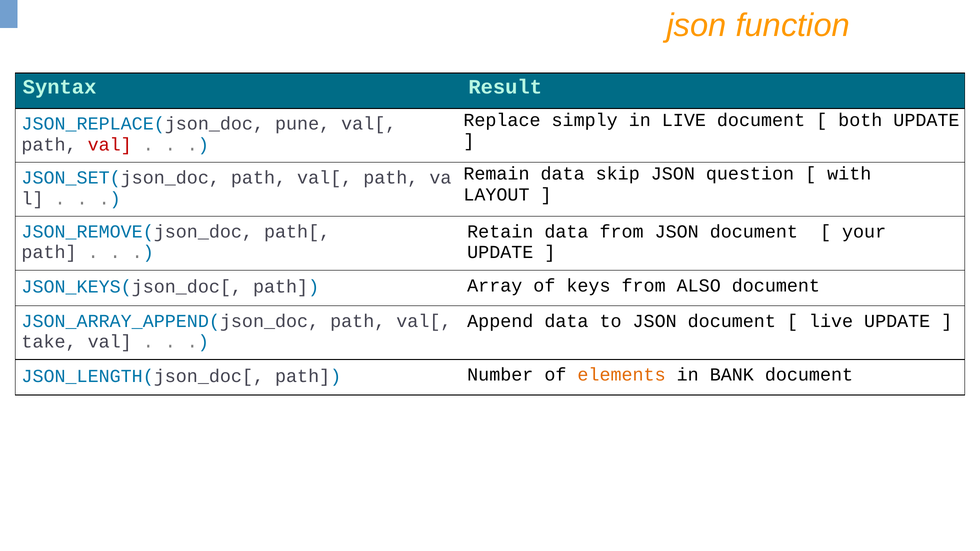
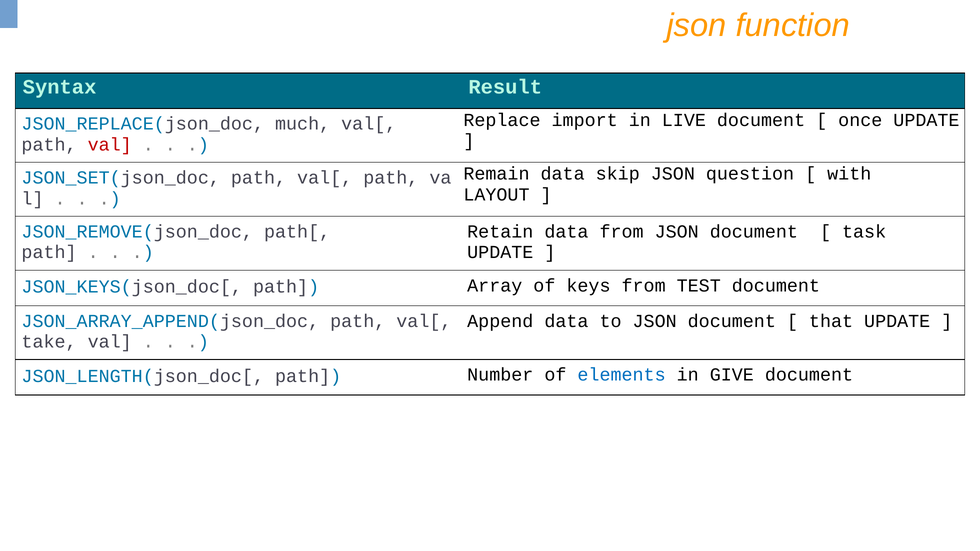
simply: simply -> import
both: both -> once
pune: pune -> much
your: your -> task
ALSO: ALSO -> TEST
live at (831, 321): live -> that
elements colour: orange -> blue
BANK: BANK -> GIVE
